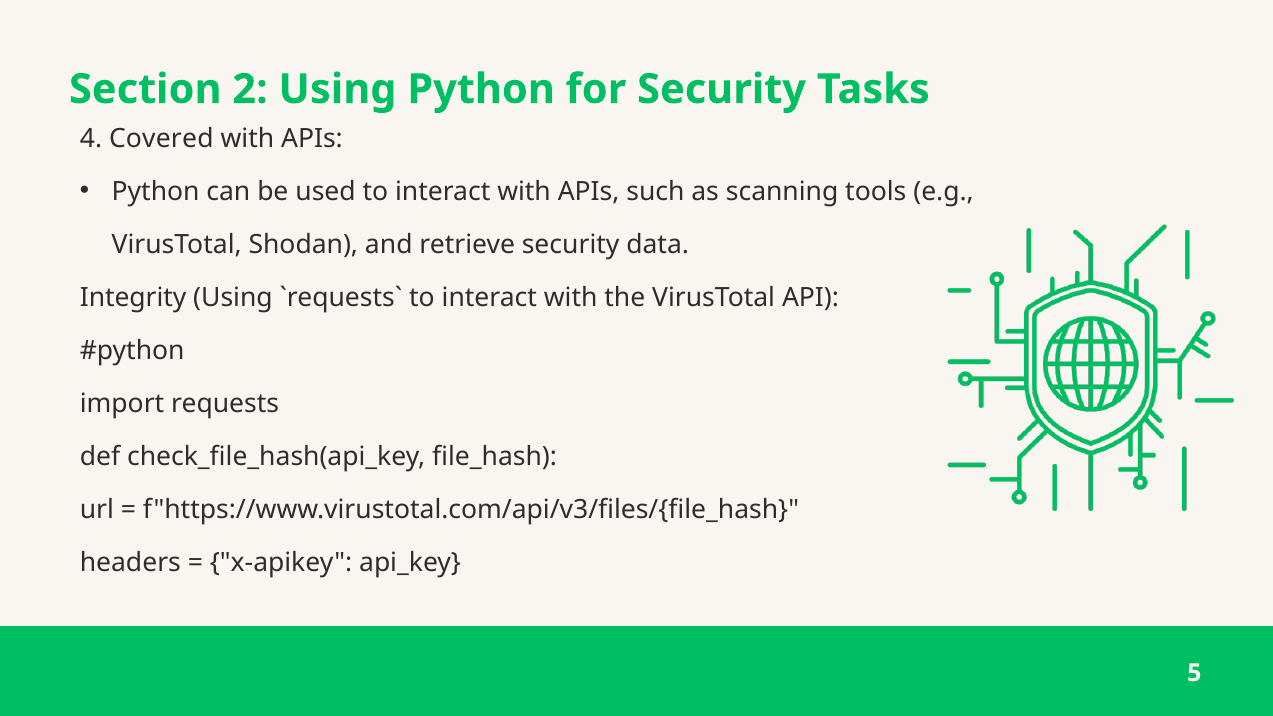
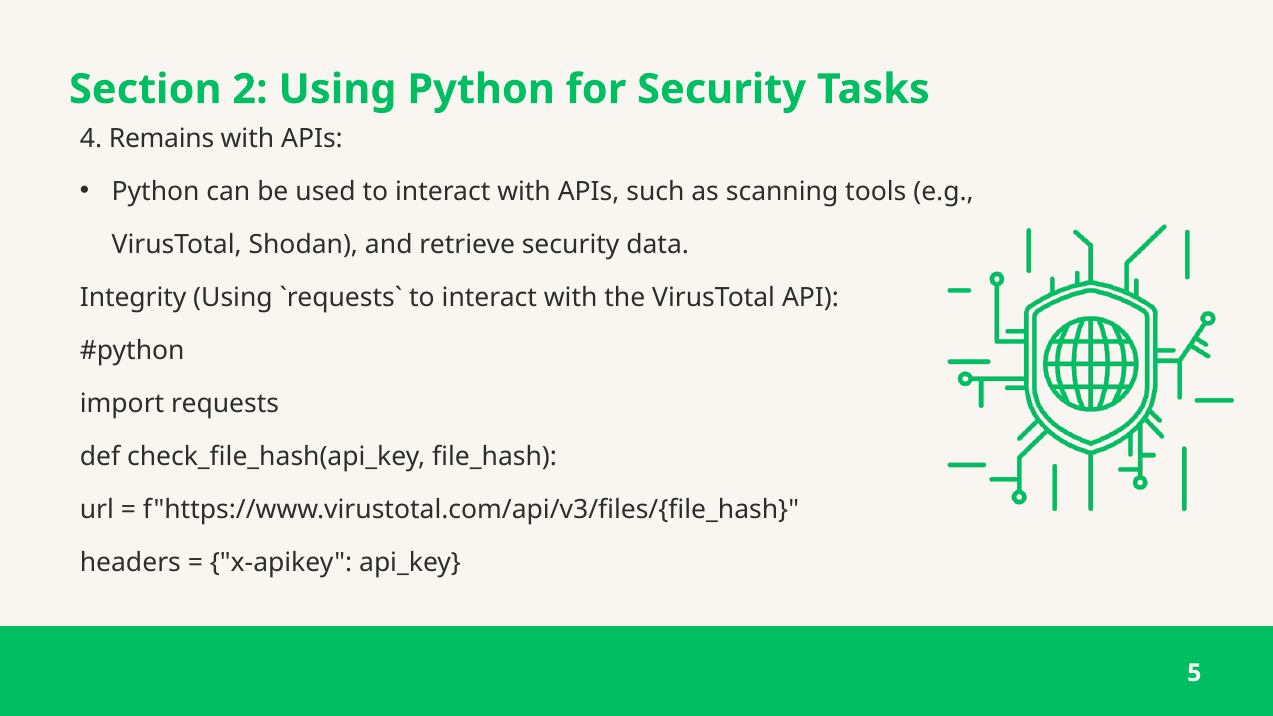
Covered: Covered -> Remains
